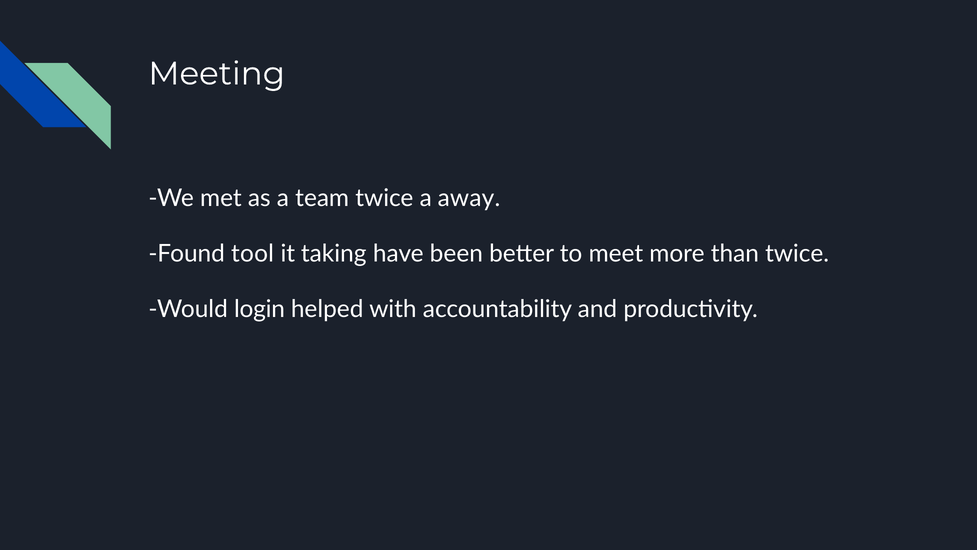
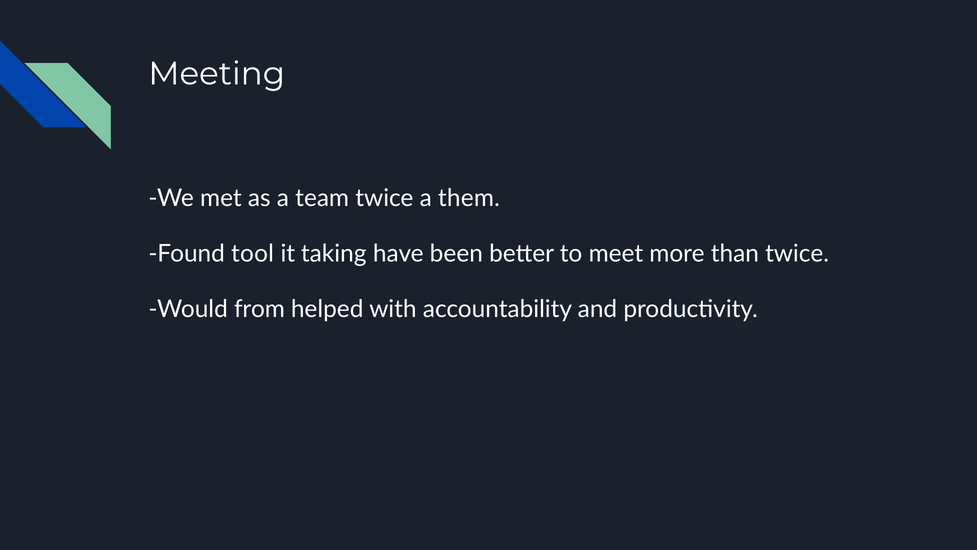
away: away -> them
login: login -> from
